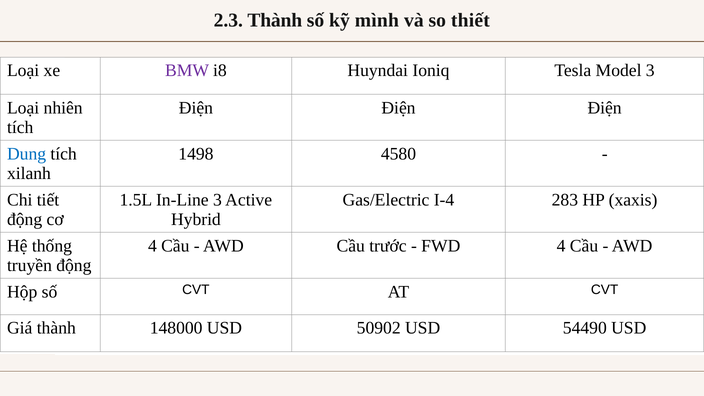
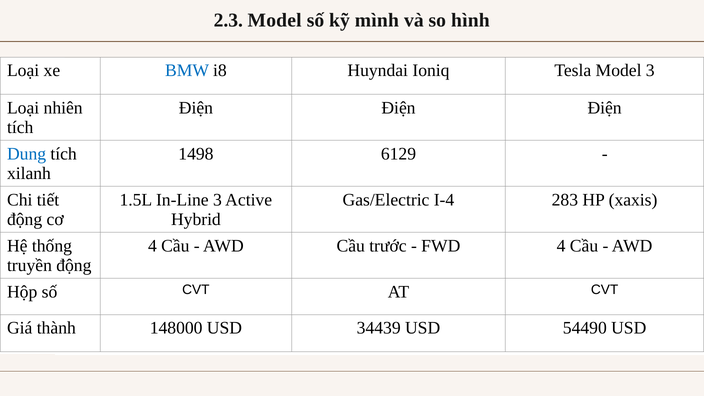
2.3 Thành: Thành -> Model
thiết: thiết -> hình
BMW colour: purple -> blue
4580: 4580 -> 6129
50902: 50902 -> 34439
